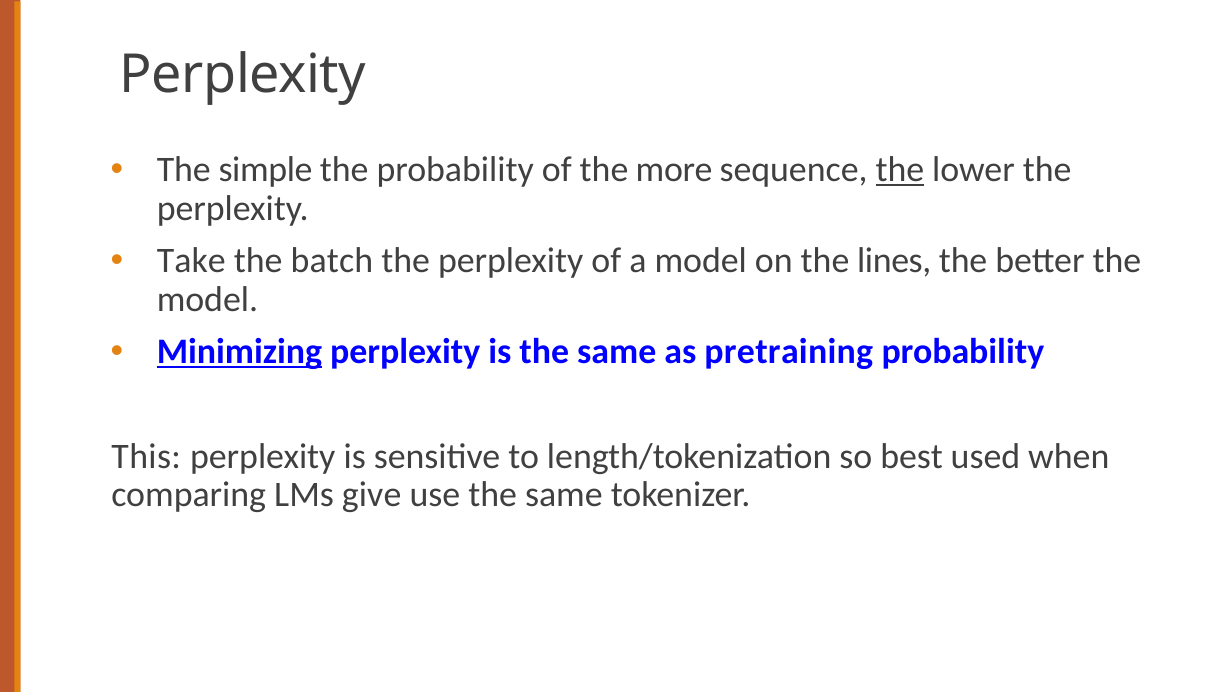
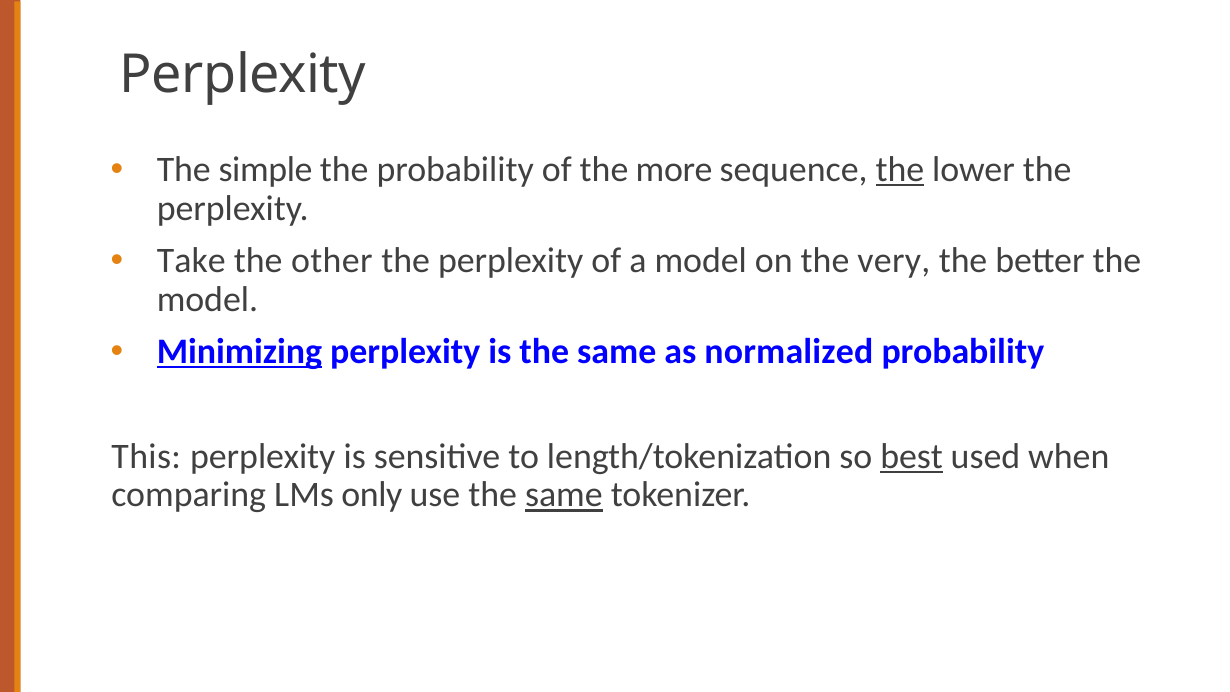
batch: batch -> other
lines: lines -> very
pretraining: pretraining -> normalized
best underline: none -> present
give: give -> only
same at (564, 495) underline: none -> present
